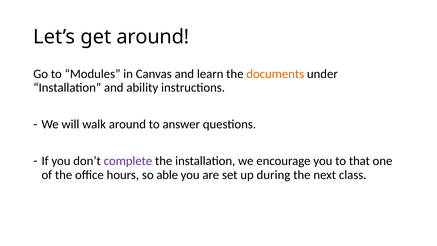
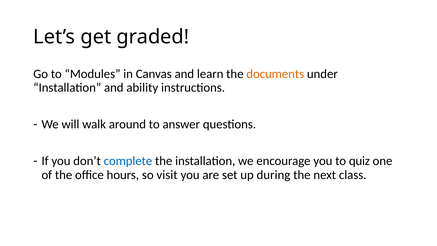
get around: around -> graded
complete colour: purple -> blue
that: that -> quiz
able: able -> visit
